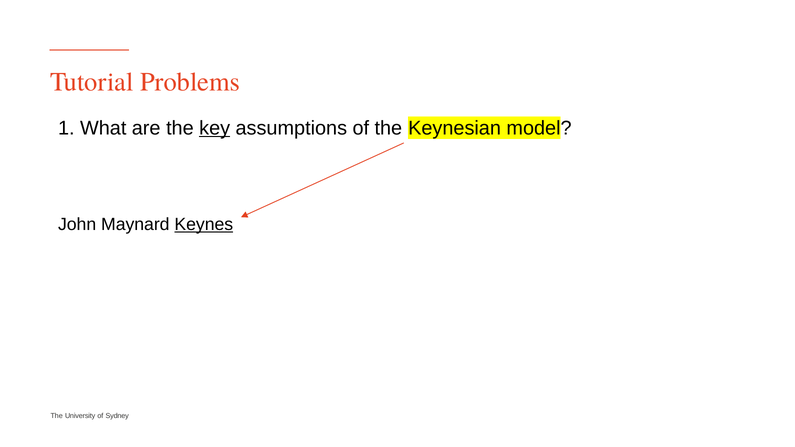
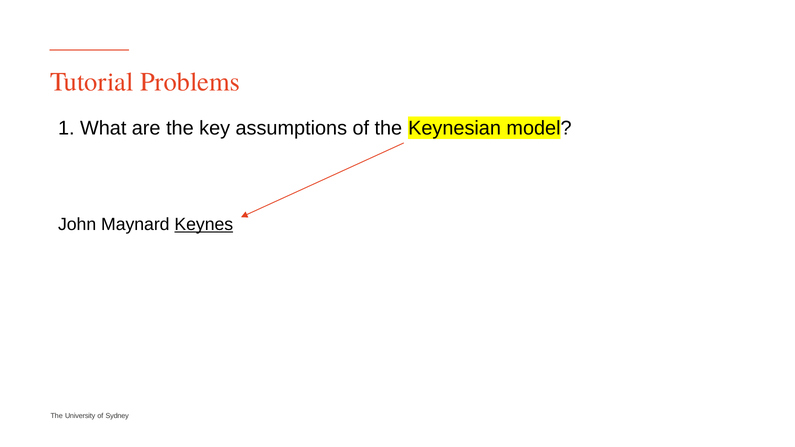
key underline: present -> none
